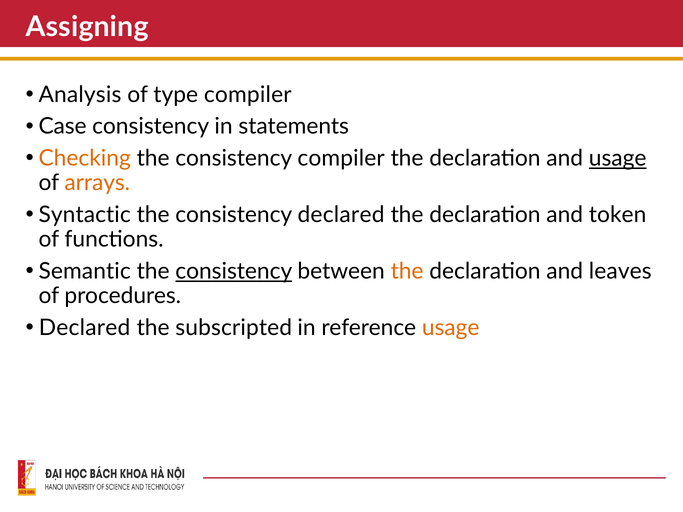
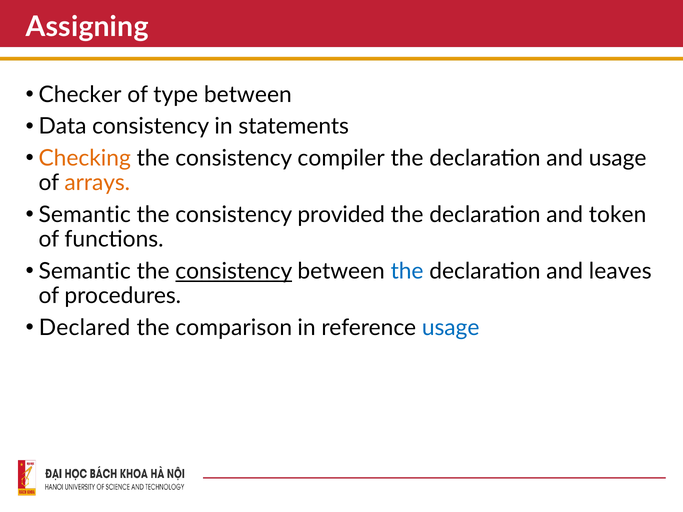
Analysis: Analysis -> Checker
type compiler: compiler -> between
Case: Case -> Data
usage at (618, 158) underline: present -> none
Syntactic at (85, 215): Syntactic -> Semantic
consistency declared: declared -> provided
the at (407, 271) colour: orange -> blue
subscripted: subscripted -> comparison
usage at (451, 328) colour: orange -> blue
